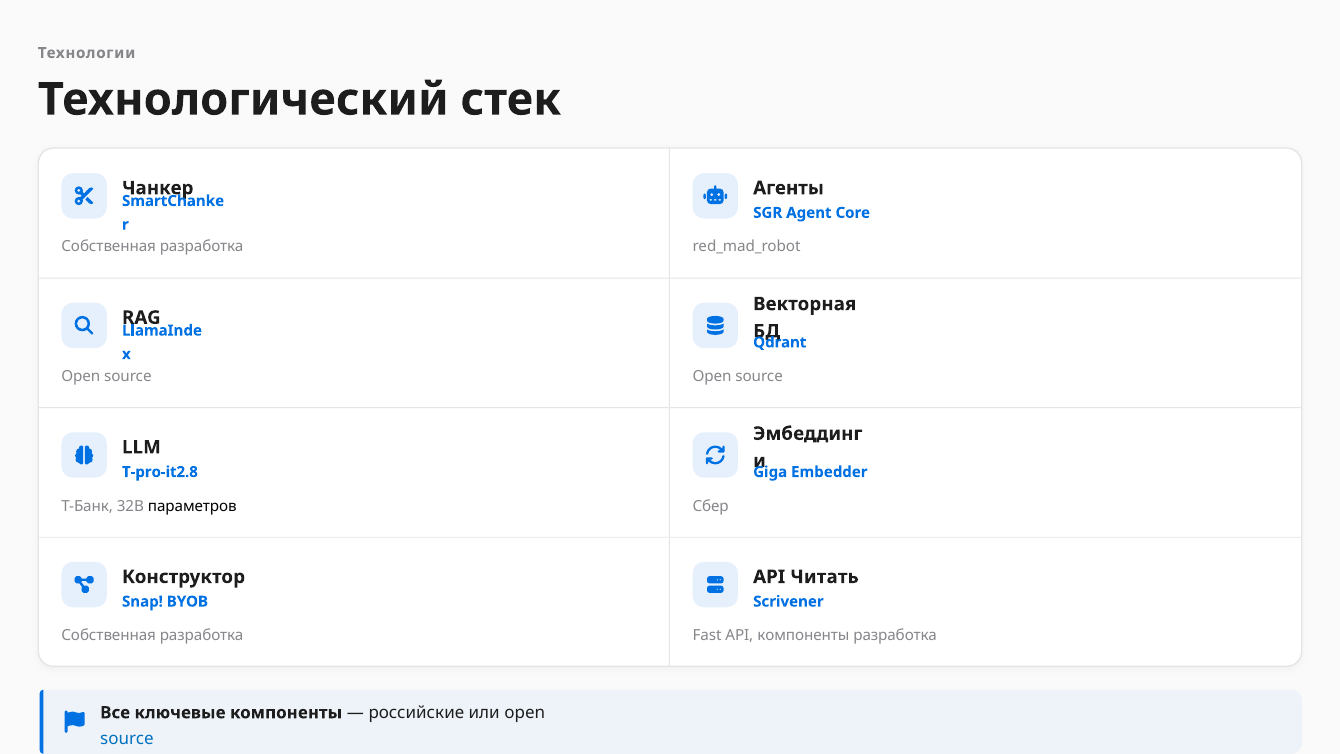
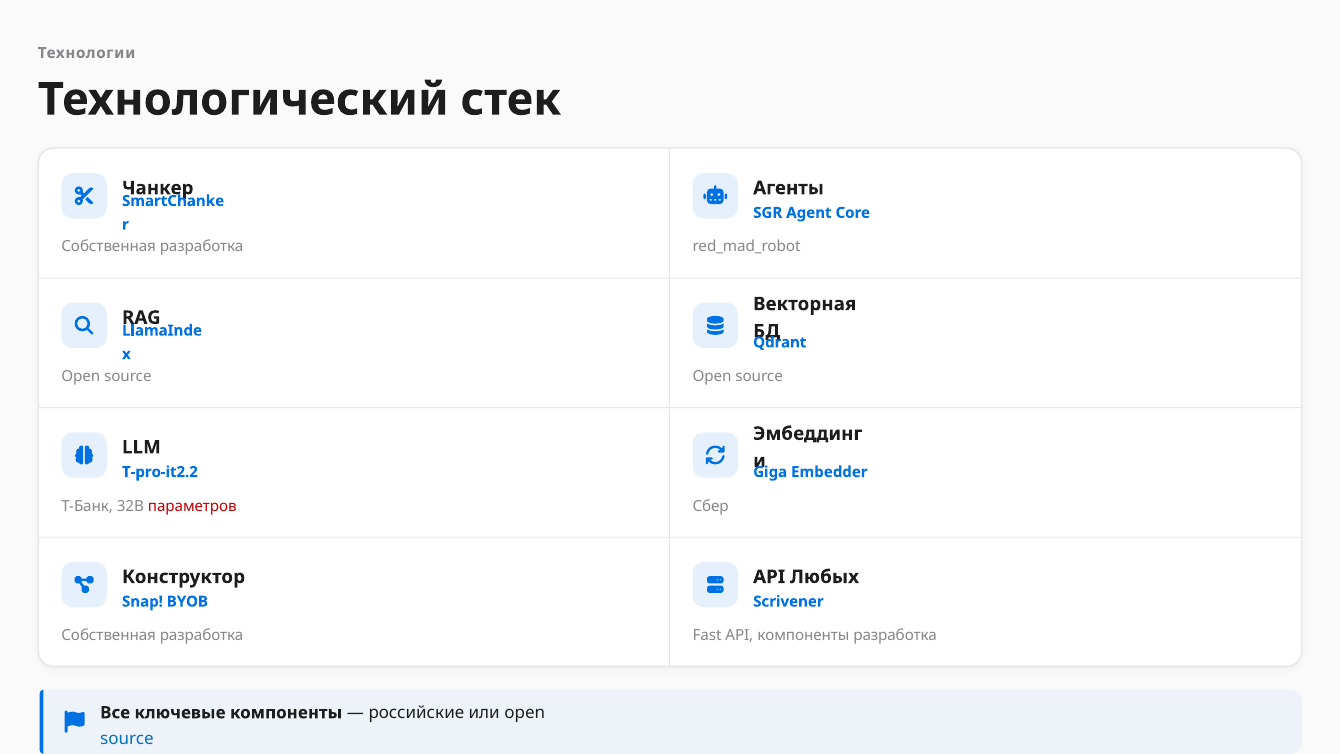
T-pro-it2.8: T-pro-it2.8 -> T-pro-it2.2
параметров colour: black -> red
Читать: Читать -> Любых
